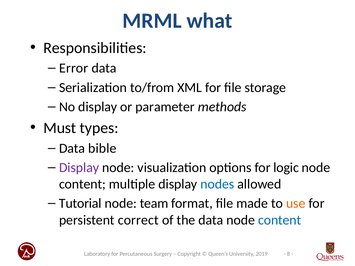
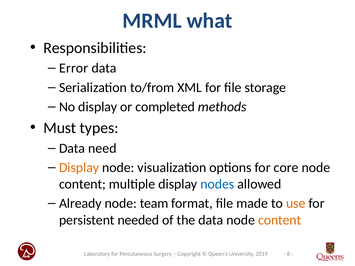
parameter: parameter -> completed
bible: bible -> need
Display at (79, 168) colour: purple -> orange
logic: logic -> core
Tutorial: Tutorial -> Already
correct: correct -> needed
content at (280, 220) colour: blue -> orange
